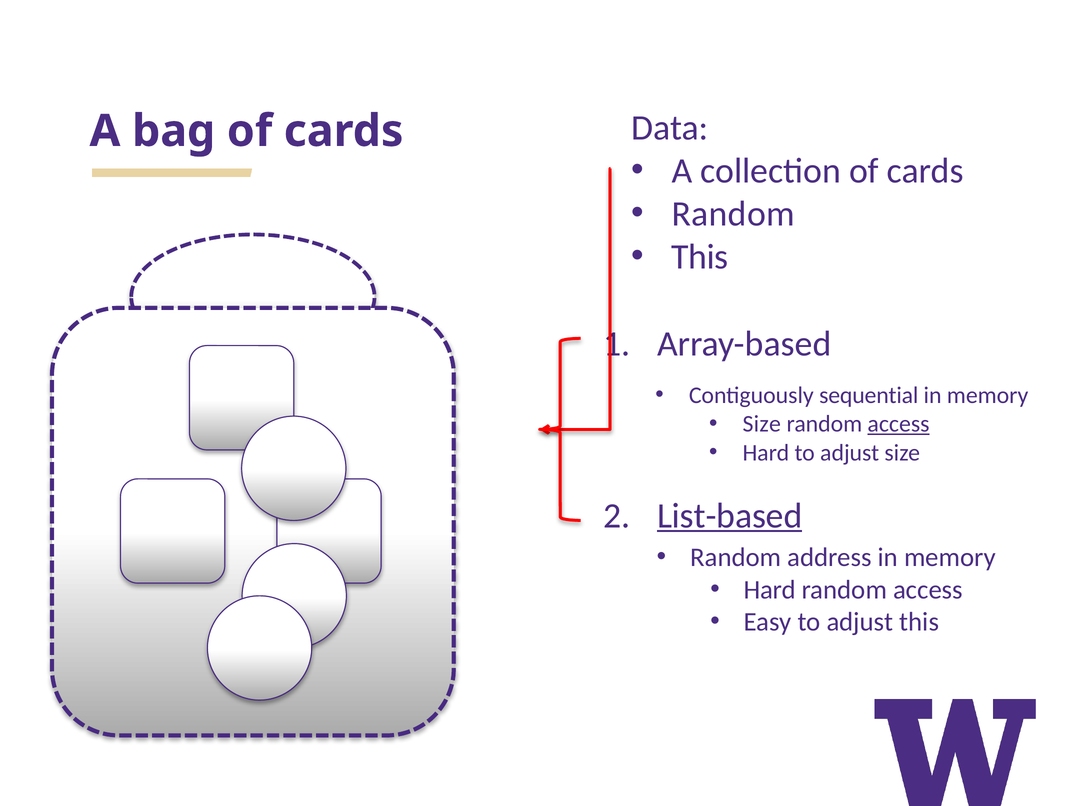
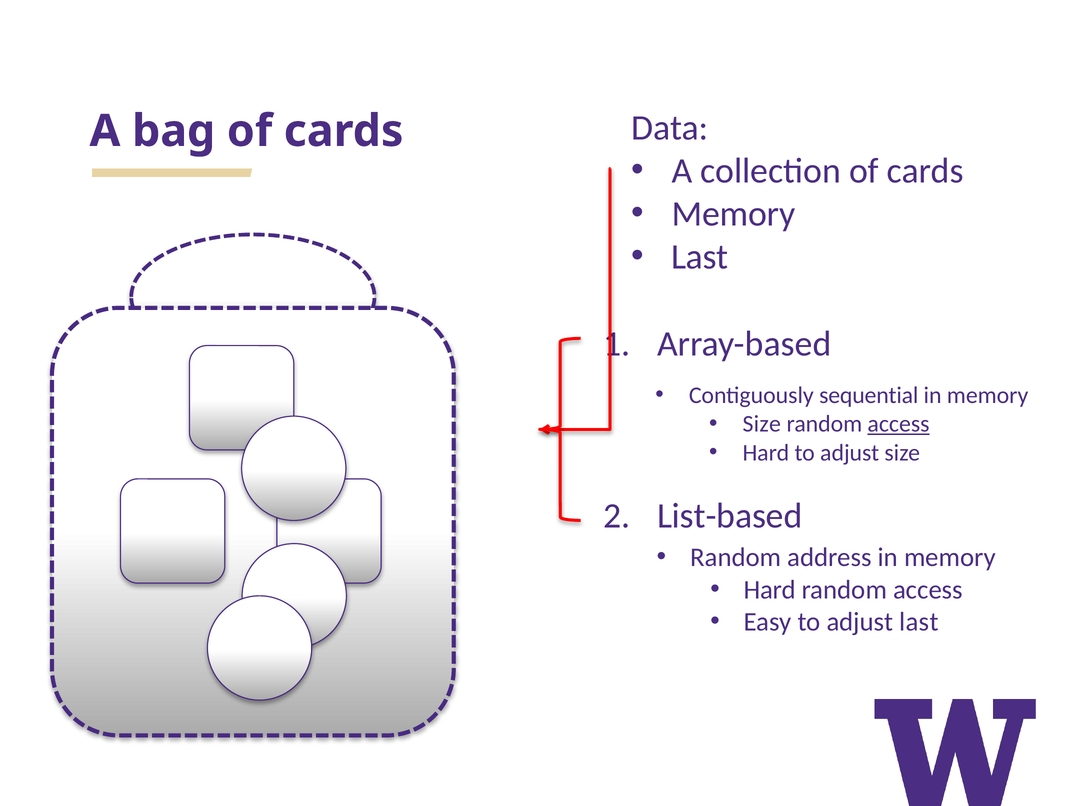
Random at (733, 214): Random -> Memory
This at (700, 257): This -> Last
List-based underline: present -> none
adjust this: this -> last
